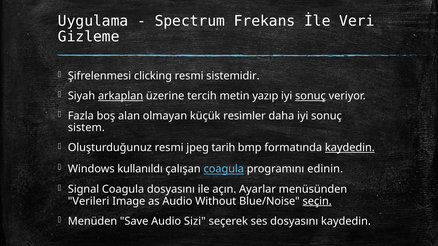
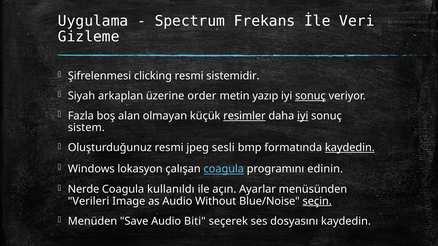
arkaplan underline: present -> none
tercih: tercih -> order
resimler underline: none -> present
iyi at (303, 116) underline: none -> present
tarih: tarih -> sesli
kullanıldı: kullanıldı -> lokasyon
Signal: Signal -> Nerde
Coagula dosyasını: dosyasını -> kullanıldı
Sizi: Sizi -> Biti
